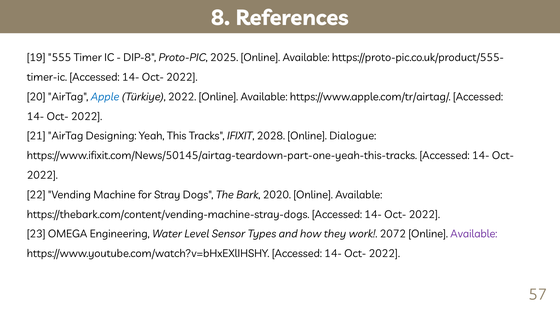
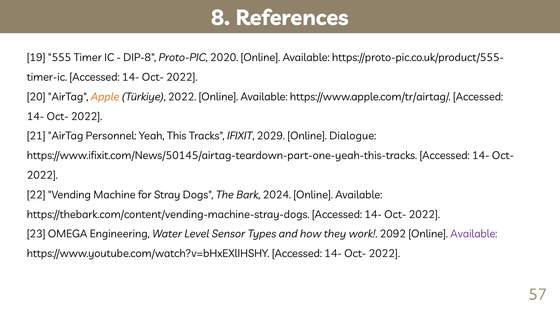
2025: 2025 -> 2020
Apple colour: blue -> orange
Designing: Designing -> Personnel
2028: 2028 -> 2029
2020: 2020 -> 2024
2072: 2072 -> 2092
